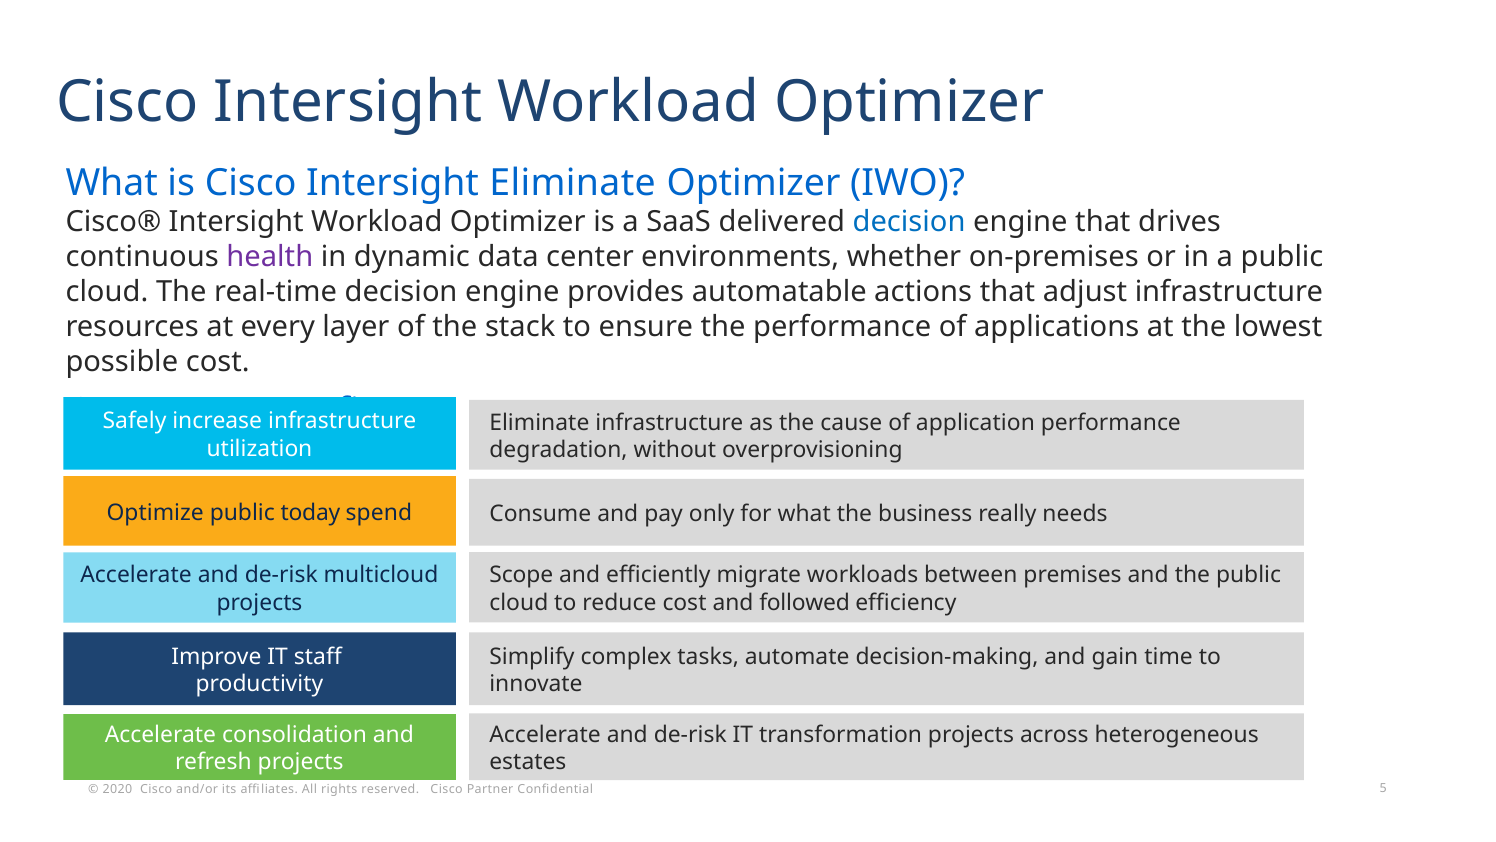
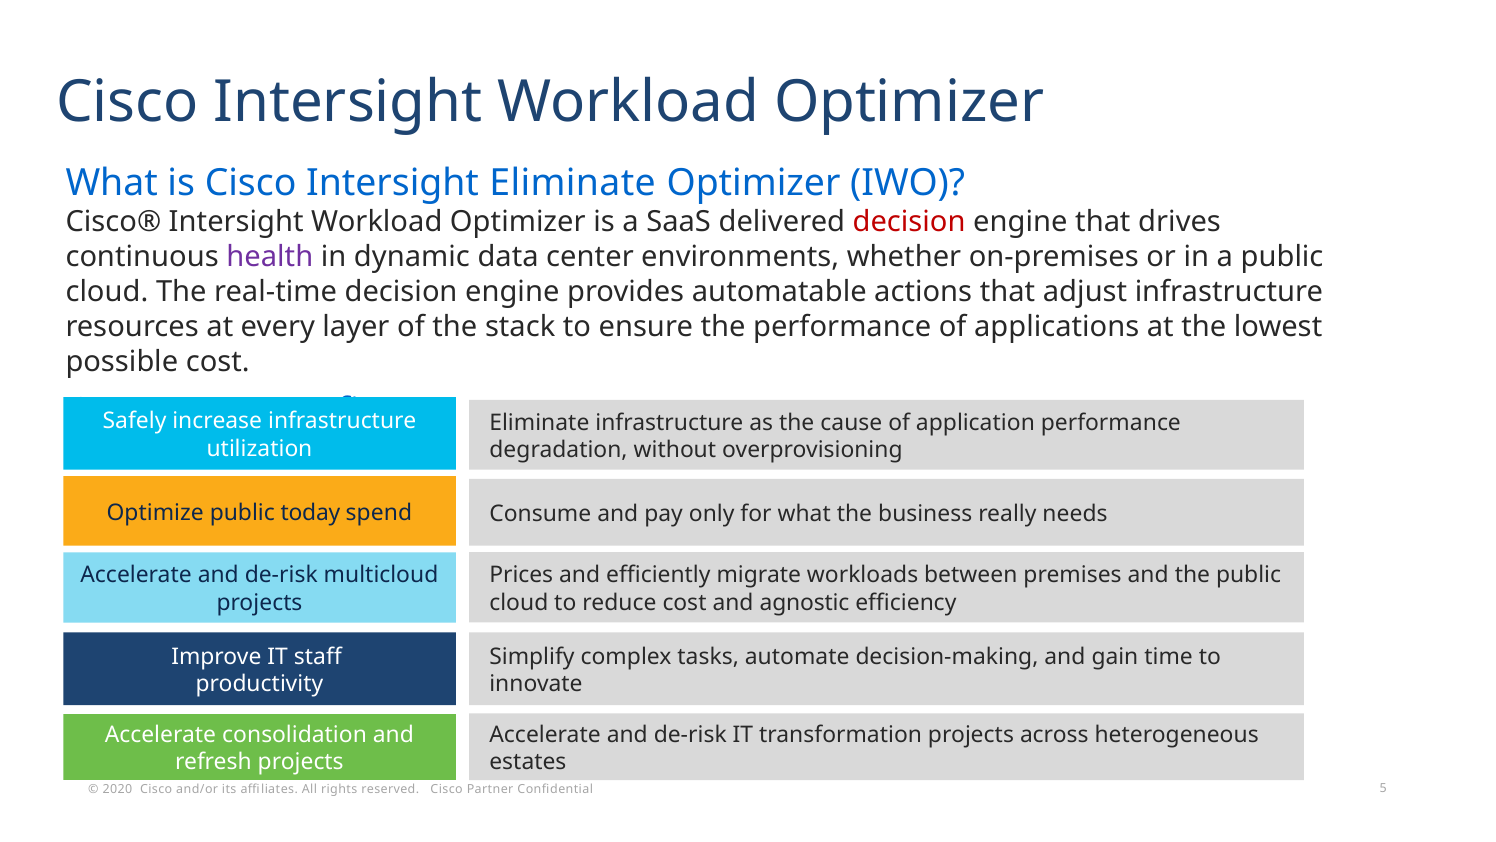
decision at (909, 222) colour: blue -> red
Scope: Scope -> Prices
followed: followed -> agnostic
